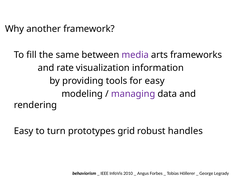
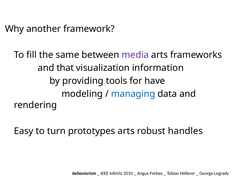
rate: rate -> that
for easy: easy -> have
managing colour: purple -> blue
prototypes grid: grid -> arts
